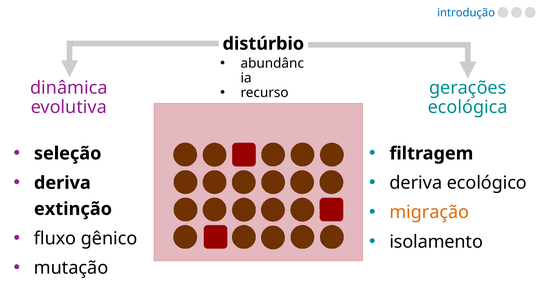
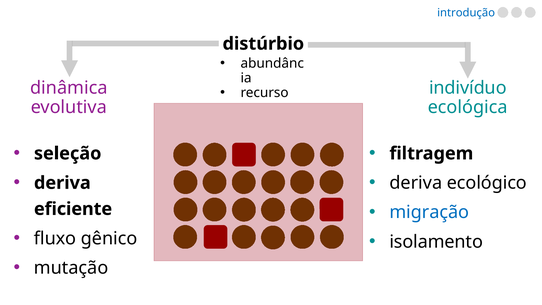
gerações: gerações -> indivíduo
migração colour: orange -> blue
extinção: extinção -> eficiente
